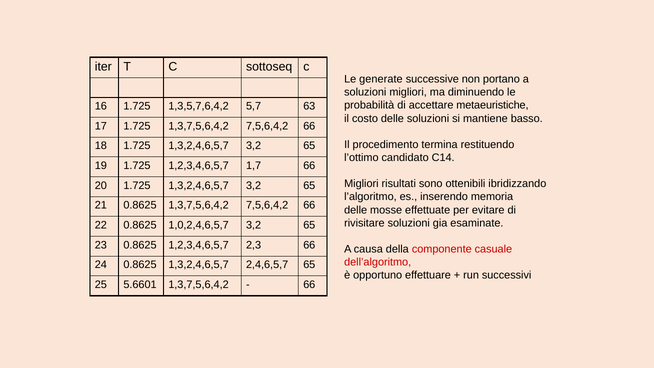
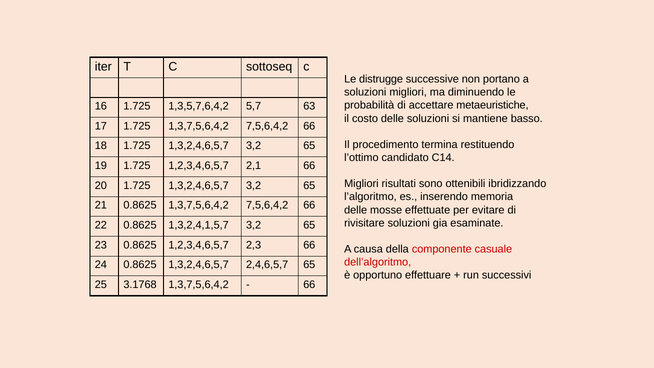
generate: generate -> distrugge
1,7: 1,7 -> 2,1
1,0,2,4,6,5,7: 1,0,2,4,6,5,7 -> 1,3,2,4,1,5,7
5.6601: 5.6601 -> 3.1768
